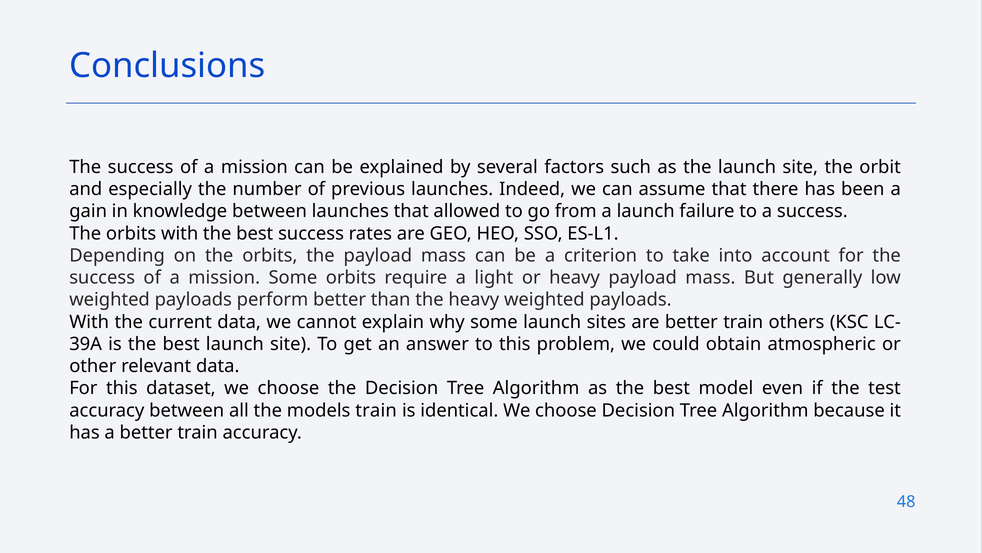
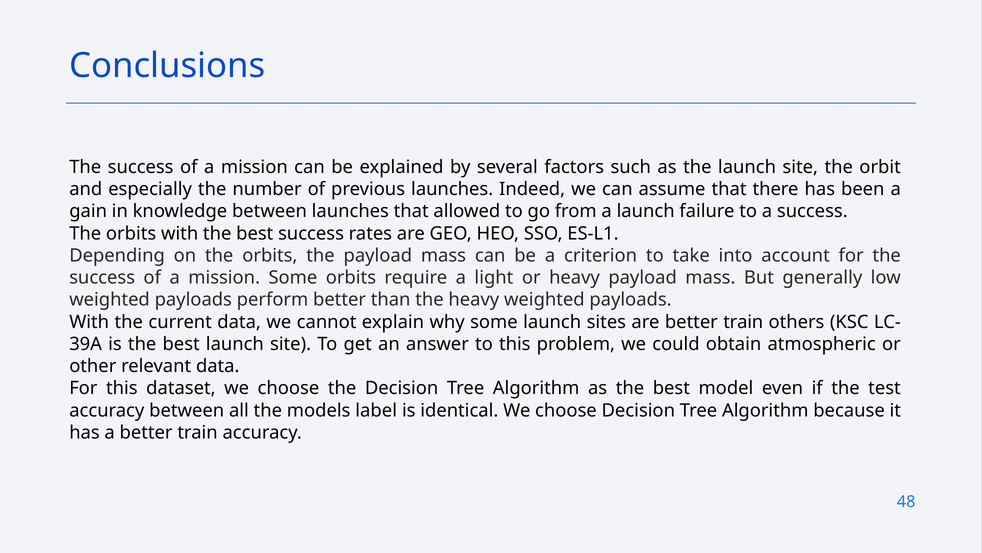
models train: train -> label
